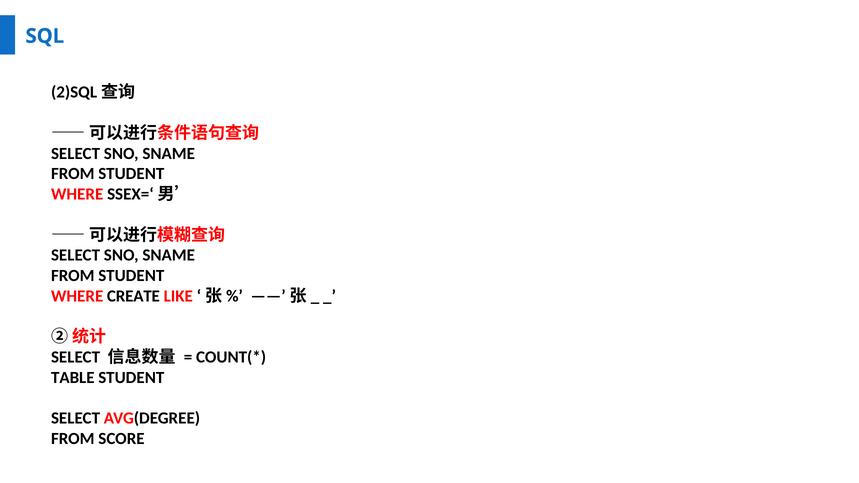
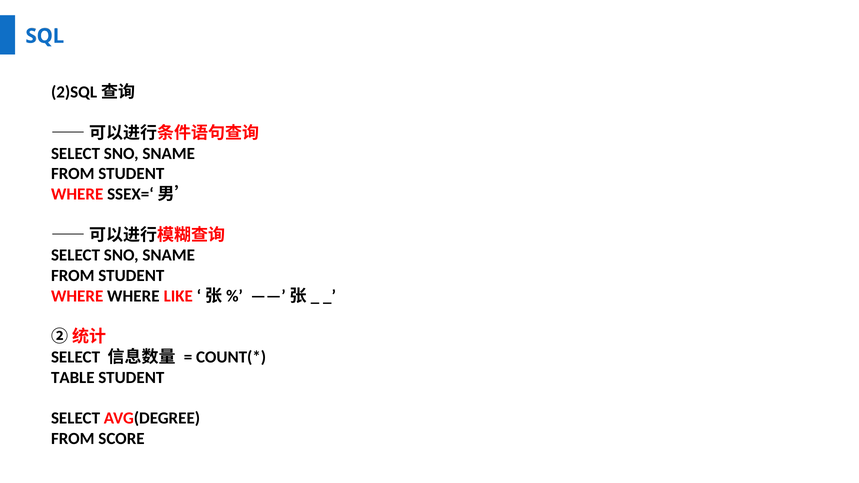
WHERE CREATE: CREATE -> WHERE
